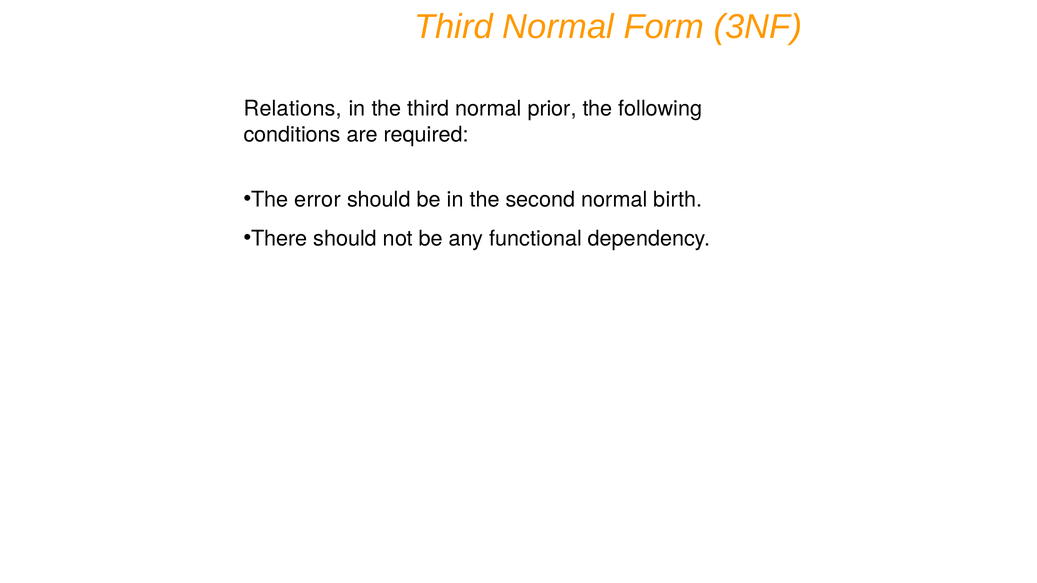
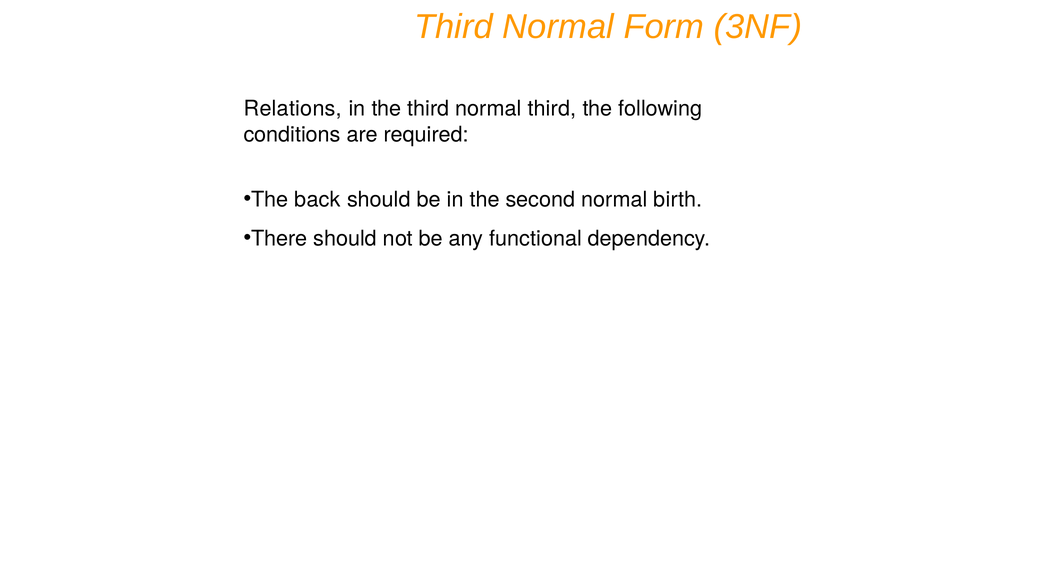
normal prior: prior -> third
error: error -> back
